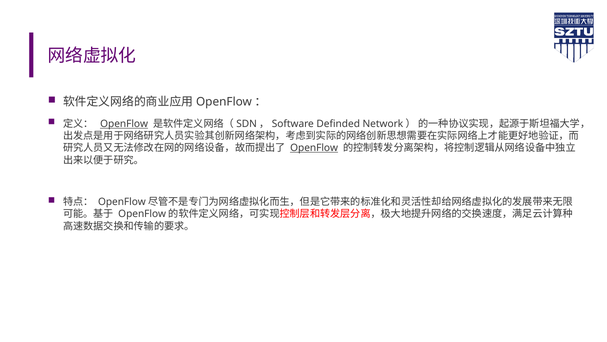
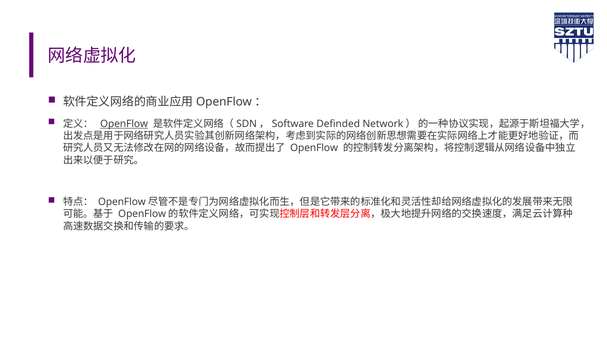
OpenFlow at (314, 148) underline: present -> none
